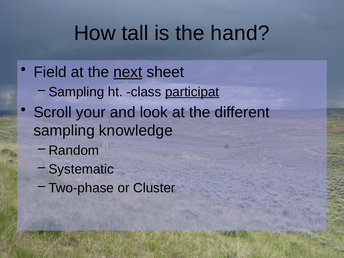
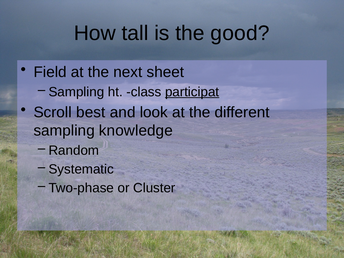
hand: hand -> good
next underline: present -> none
your: your -> best
